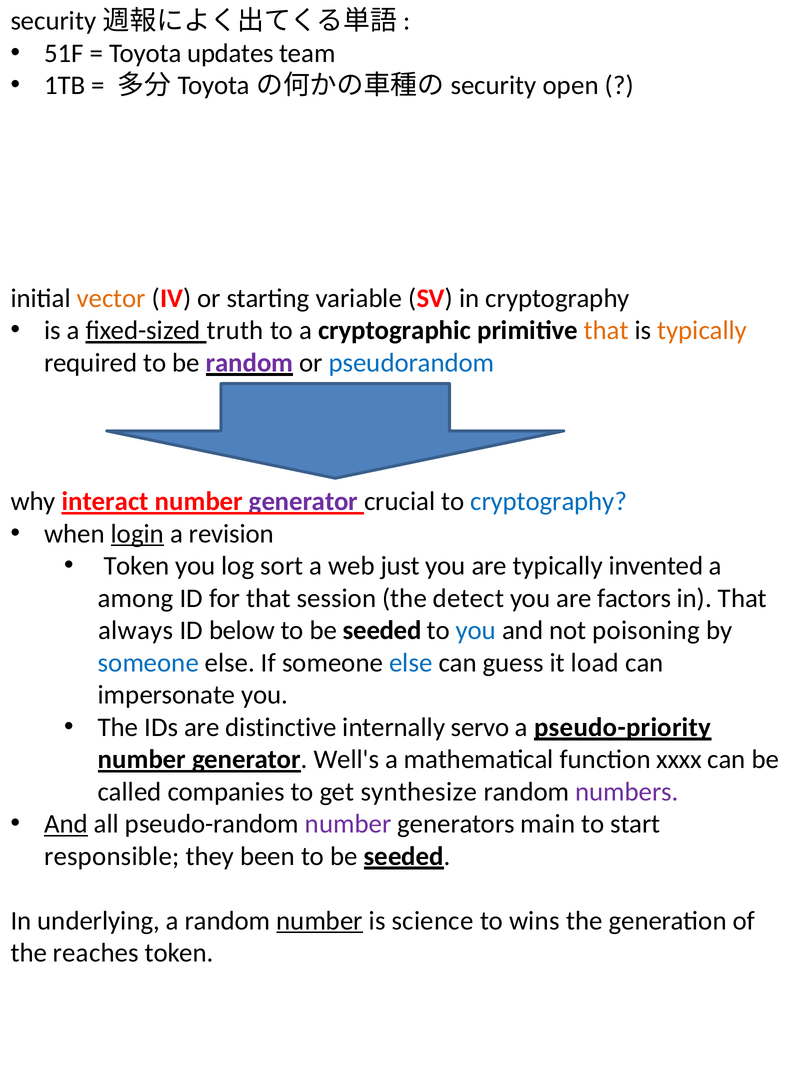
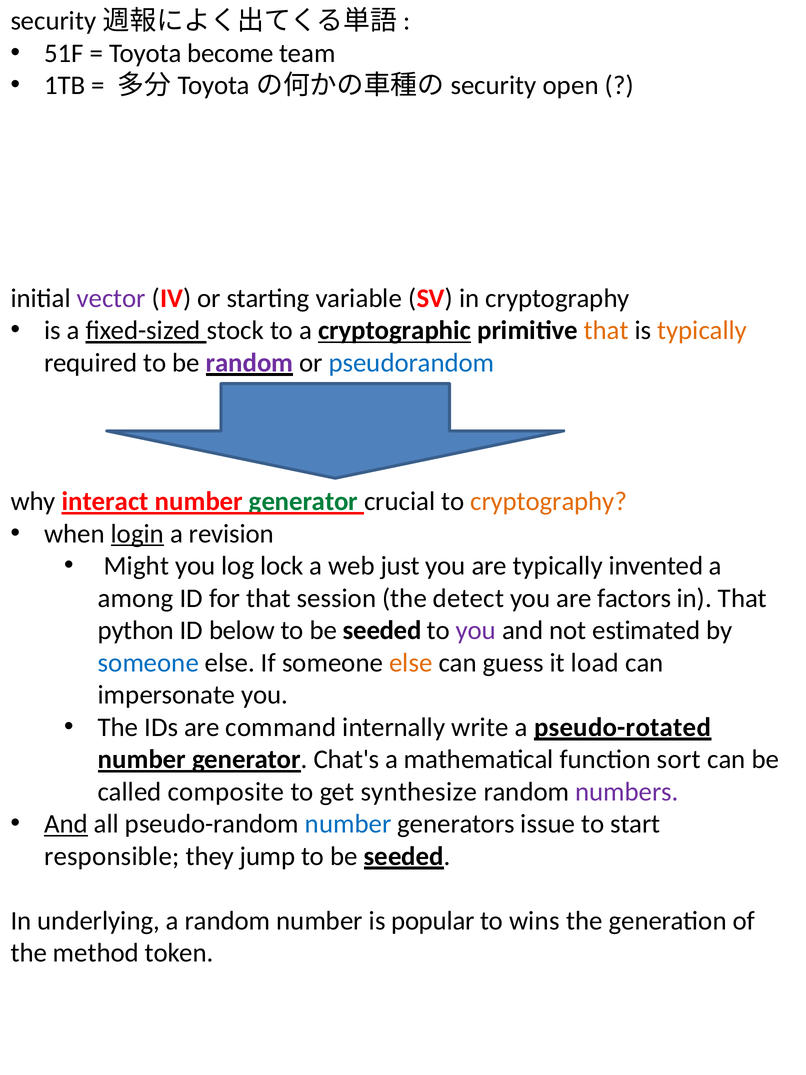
updates: updates -> become
vector colour: orange -> purple
truth: truth -> stock
cryptographic underline: none -> present
generator at (303, 501) colour: purple -> green
cryptography at (549, 501) colour: blue -> orange
Token at (137, 566): Token -> Might
sort: sort -> lock
always: always -> python
you at (476, 630) colour: blue -> purple
poisoning: poisoning -> estimated
else at (411, 663) colour: blue -> orange
distinctive: distinctive -> command
servo: servo -> write
pseudo-priority: pseudo-priority -> pseudo-rotated
Well's: Well's -> Chat's
xxxx: xxxx -> sort
companies: companies -> composite
number at (348, 824) colour: purple -> blue
main: main -> issue
been: been -> jump
number at (320, 920) underline: present -> none
science: science -> popular
reaches: reaches -> method
